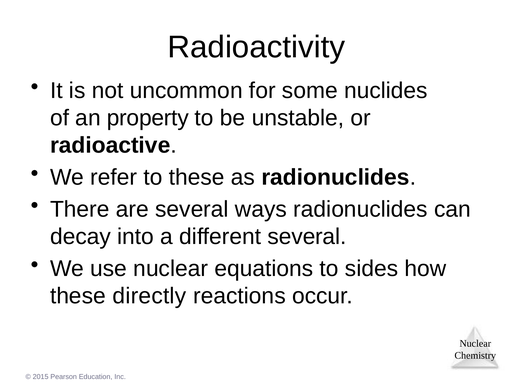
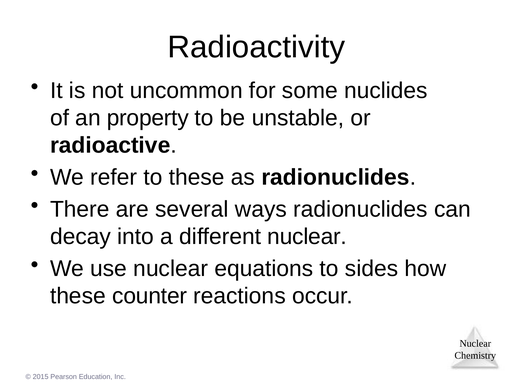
different several: several -> nuclear
directly: directly -> counter
